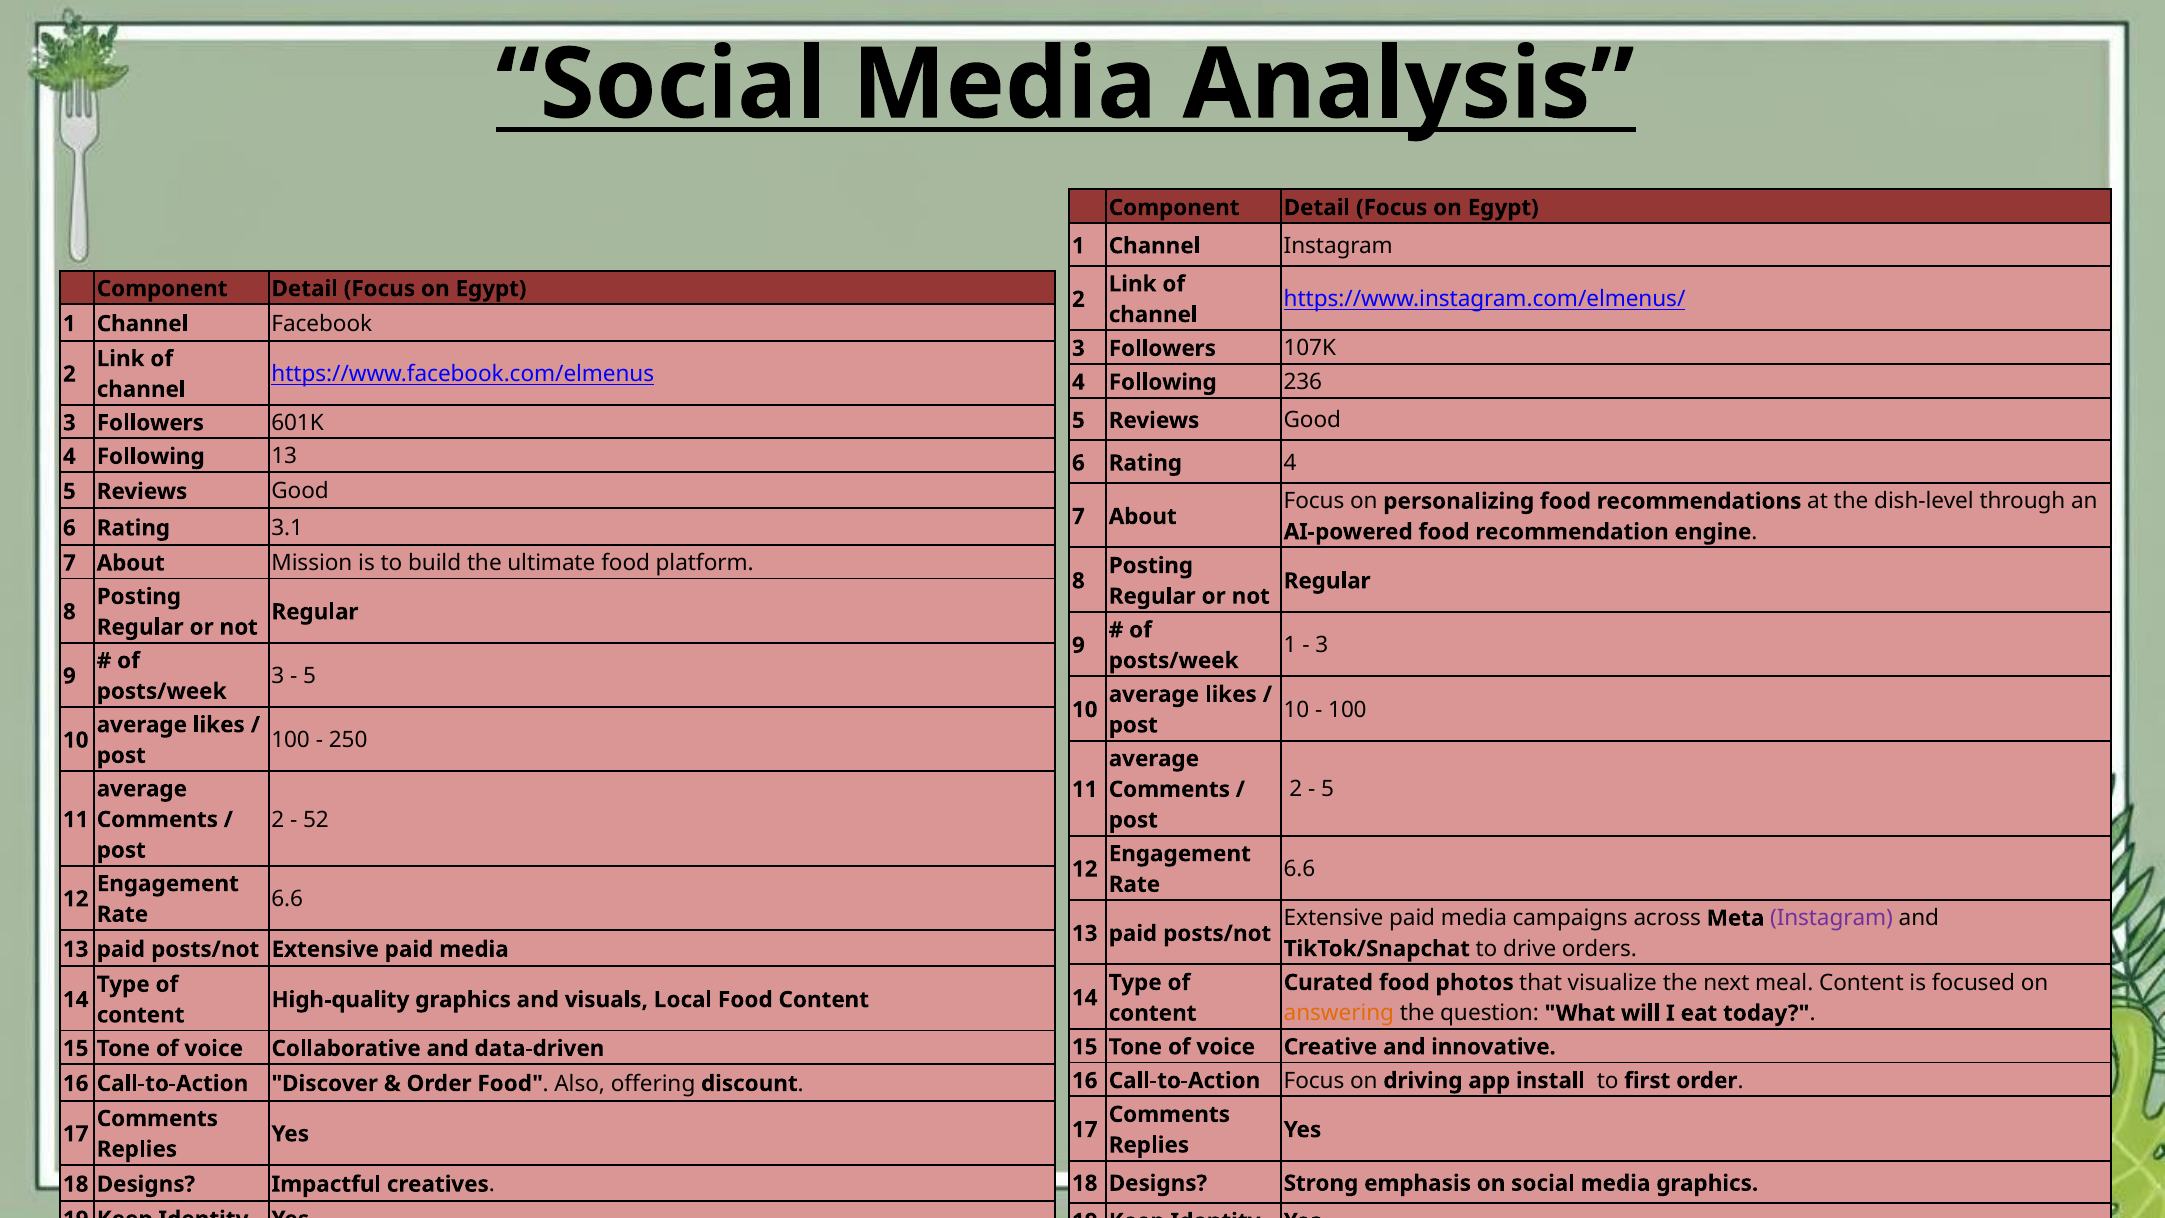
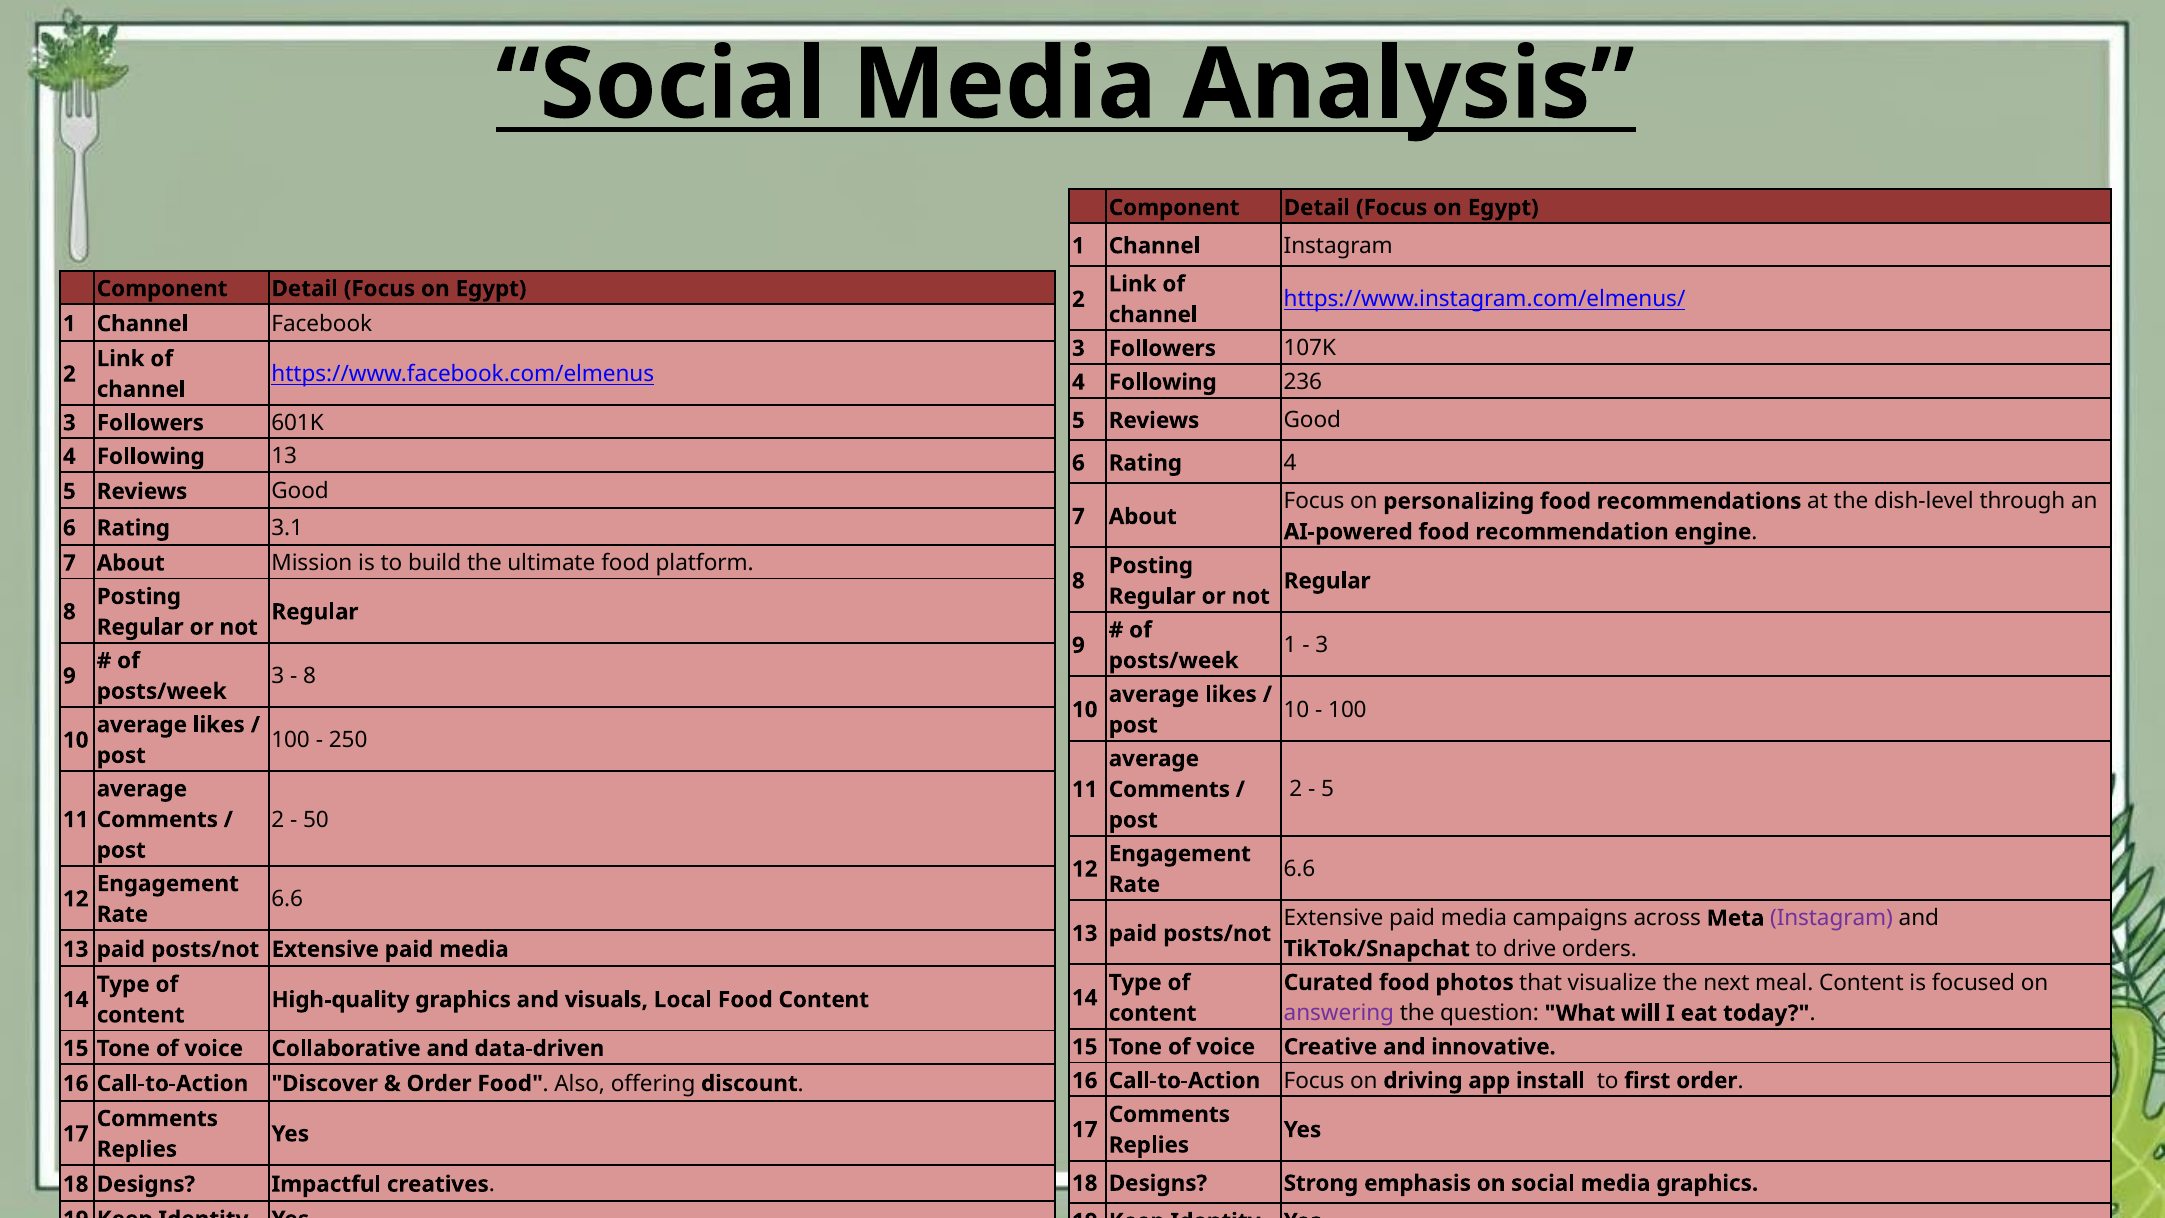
5 at (310, 676): 5 -> 8
52: 52 -> 50
answering colour: orange -> purple
